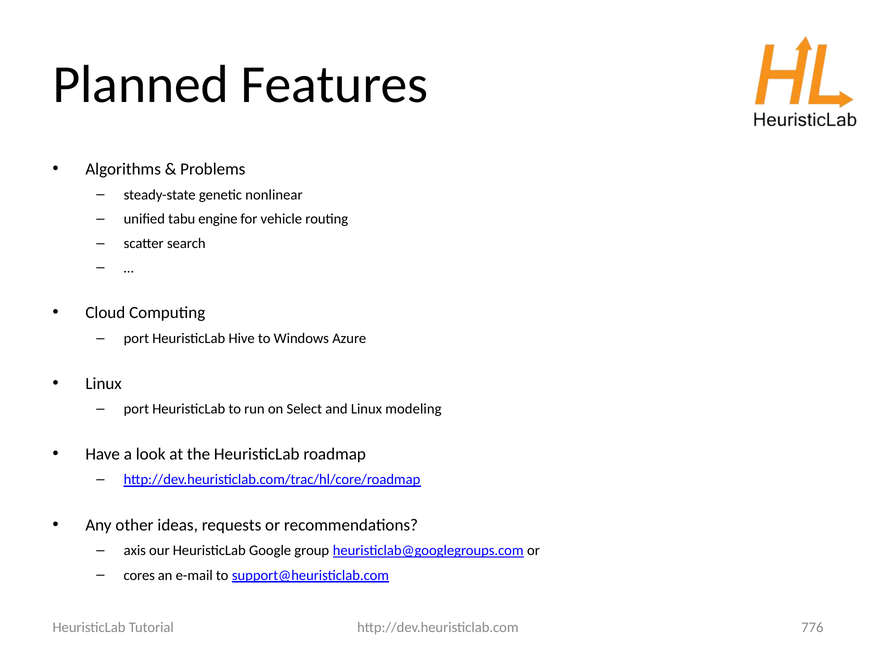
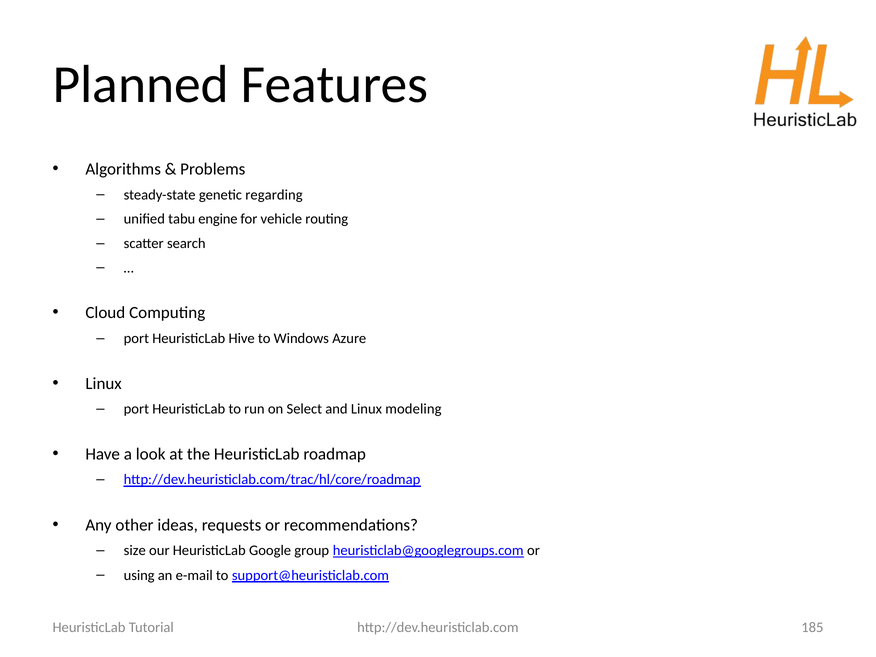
nonlinear: nonlinear -> regarding
axis: axis -> size
cores: cores -> using
776: 776 -> 185
